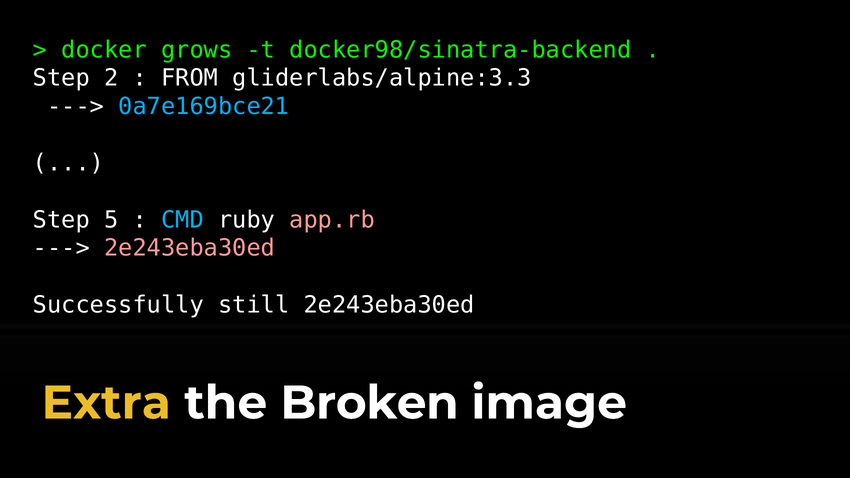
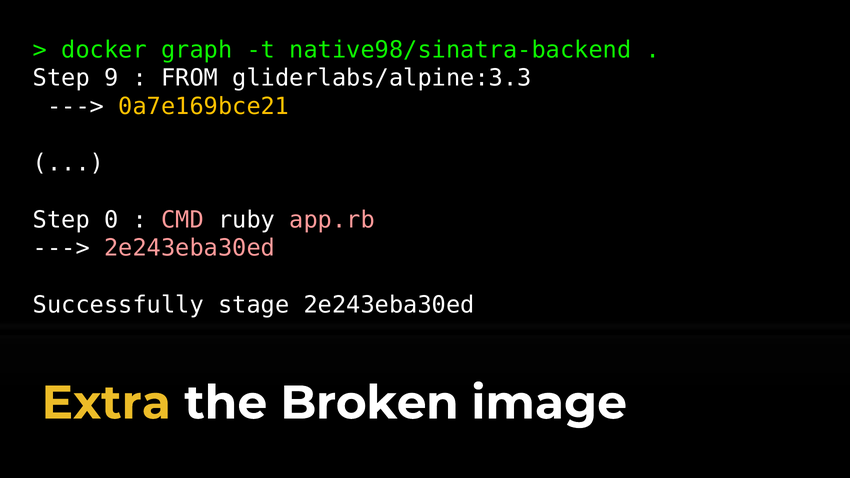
grows: grows -> graph
docker98/sinatra-backend: docker98/sinatra-backend -> native98/sinatra-backend
2: 2 -> 9
0a7e169bce21 colour: light blue -> yellow
5: 5 -> 0
CMD colour: light blue -> pink
still: still -> stage
